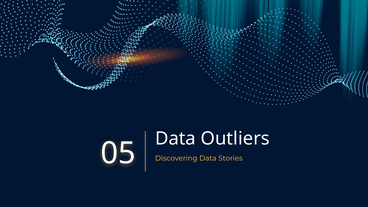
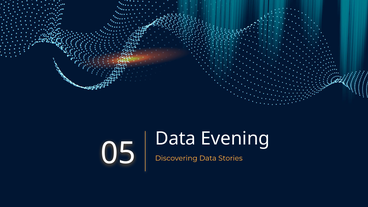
Outliers: Outliers -> Evening
